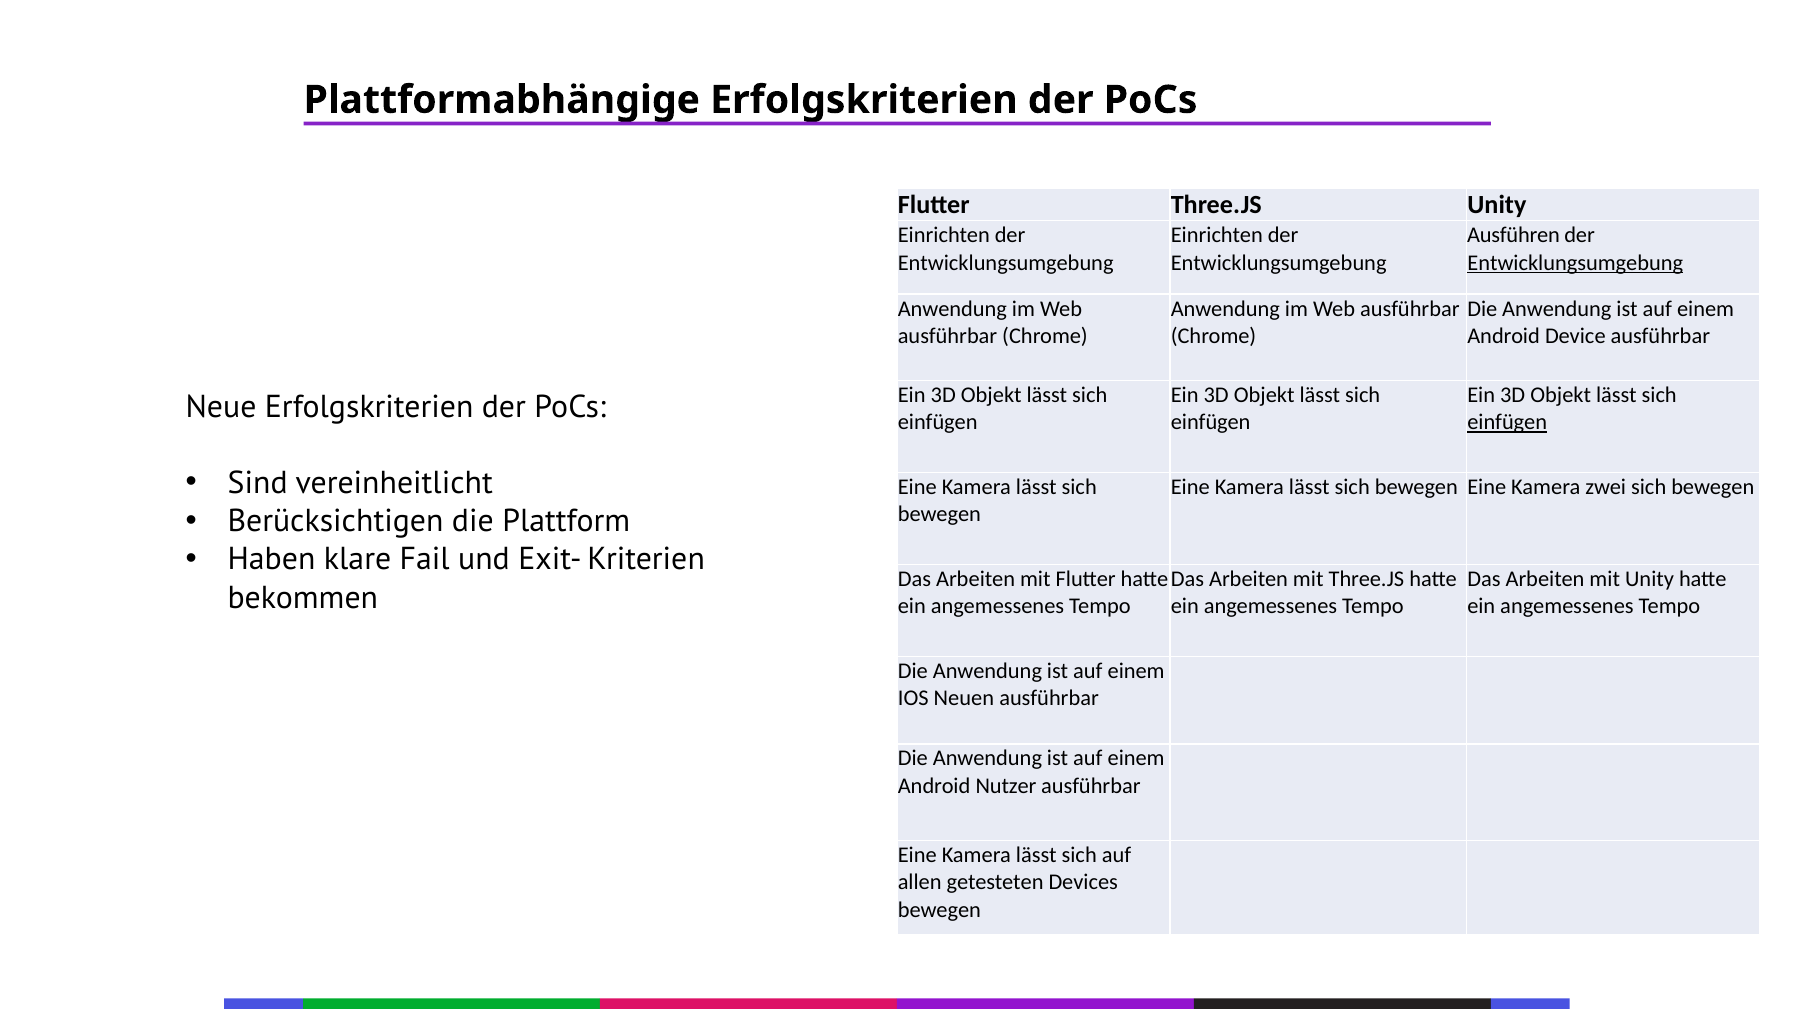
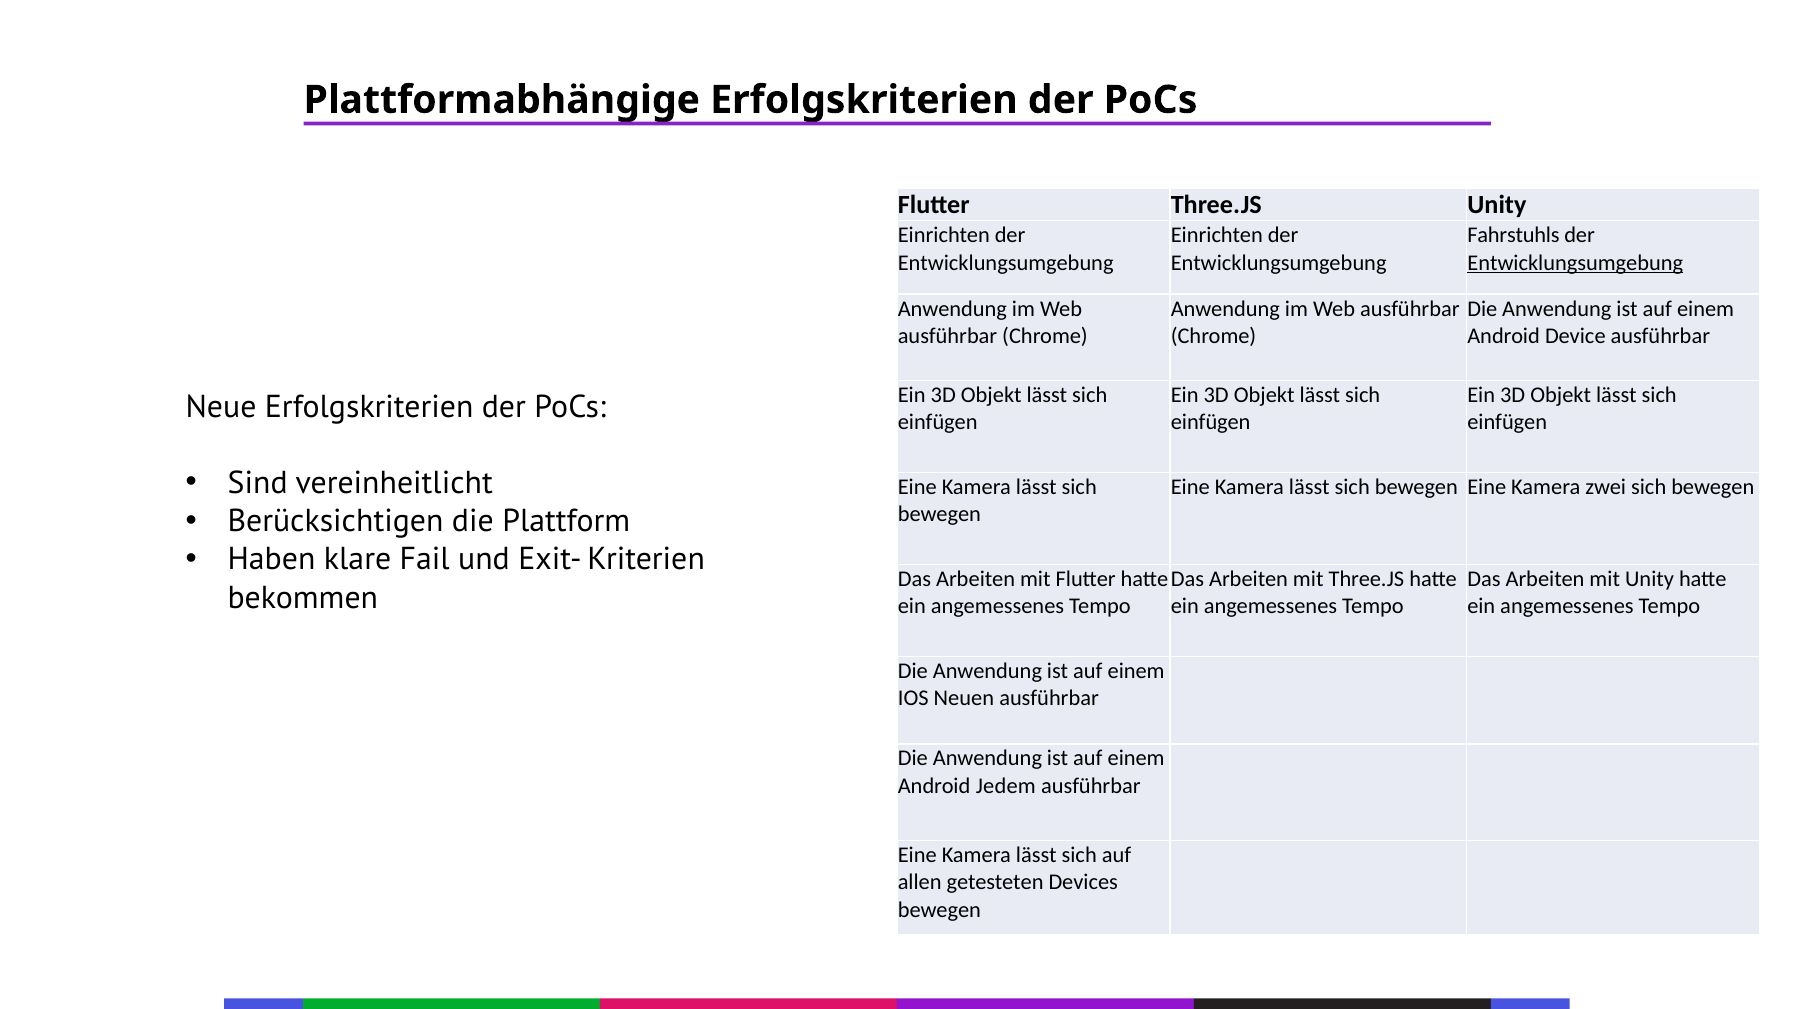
Ausführen: Ausführen -> Fahrstuhls
einfügen at (1507, 423) underline: present -> none
Nutzer: Nutzer -> Jedem
